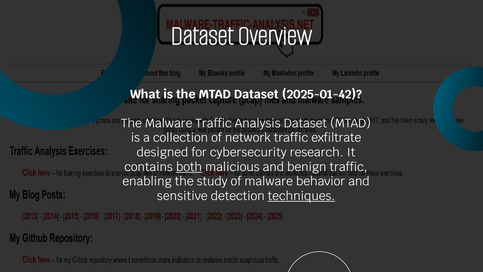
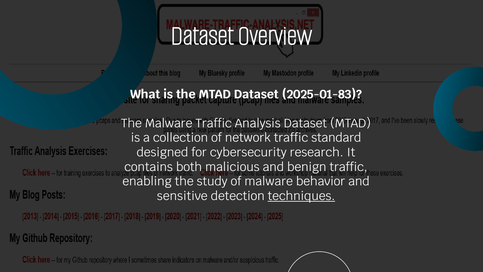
2025-01-42: 2025-01-42 -> 2025-01-83
exfiltrate: exfiltrate -> standard
both underline: present -> none
